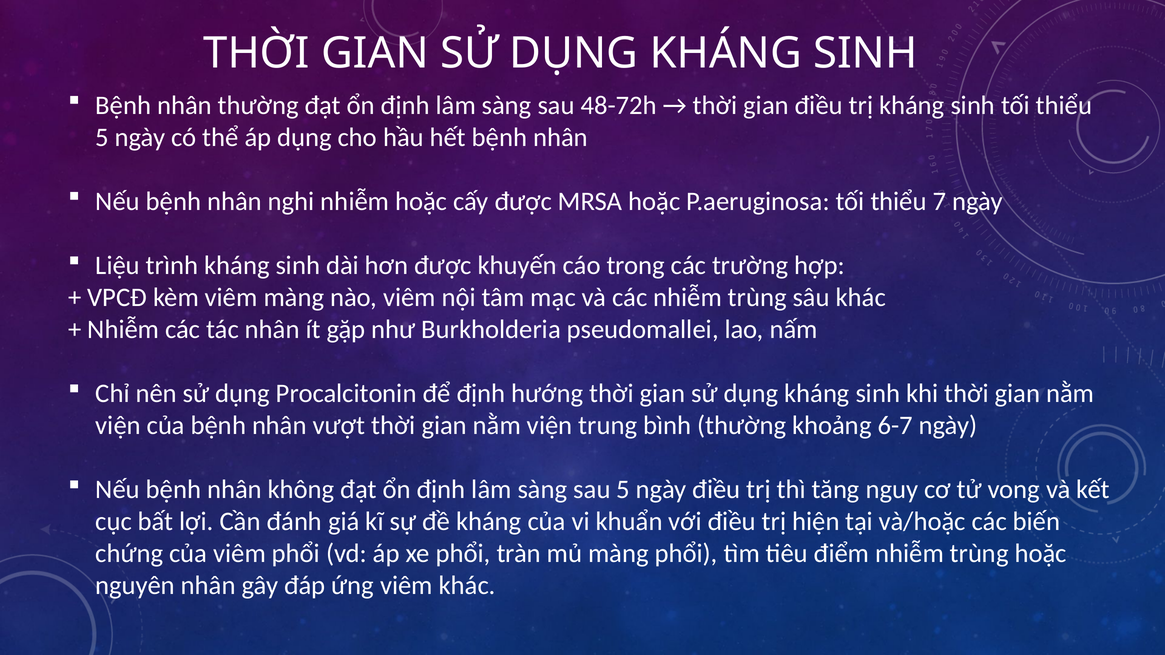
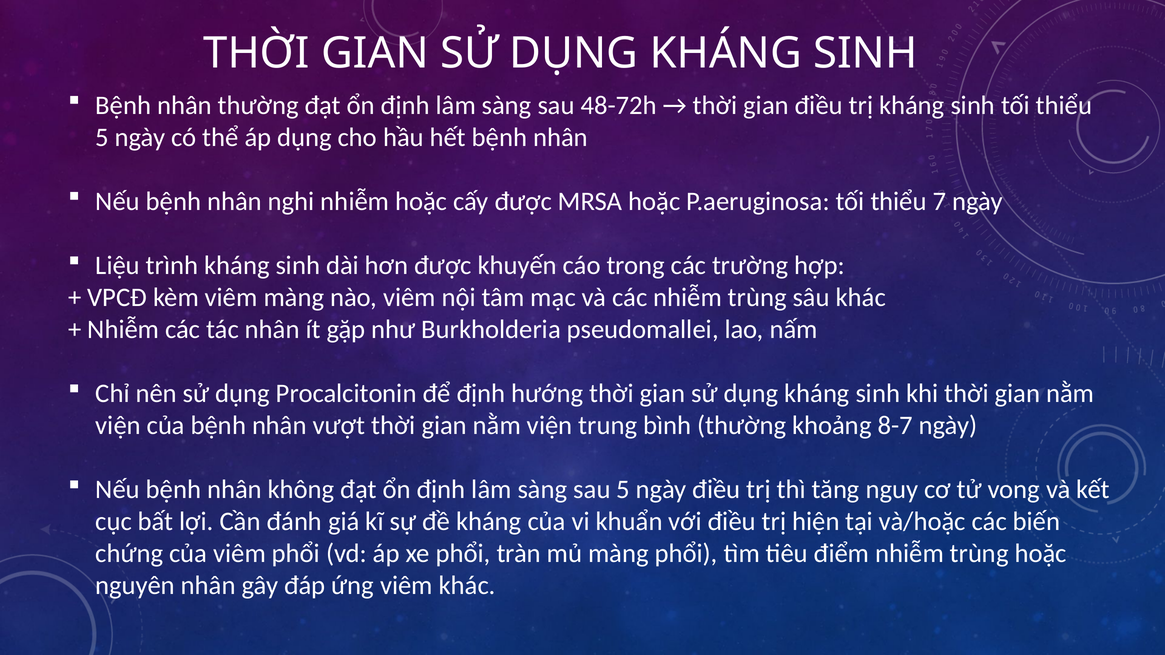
6-7: 6-7 -> 8-7
